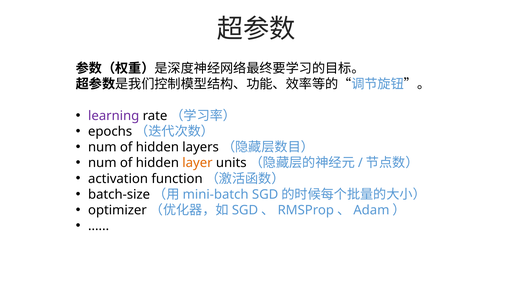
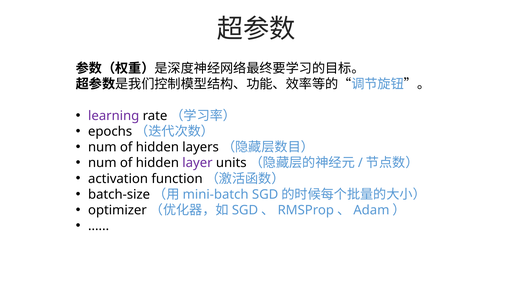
layer colour: orange -> purple
